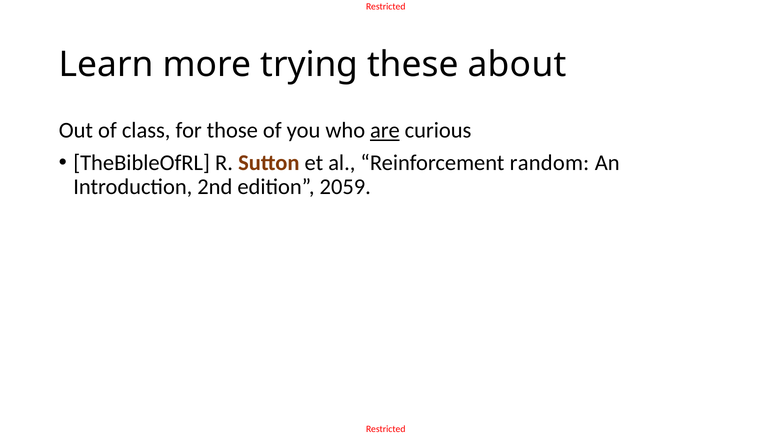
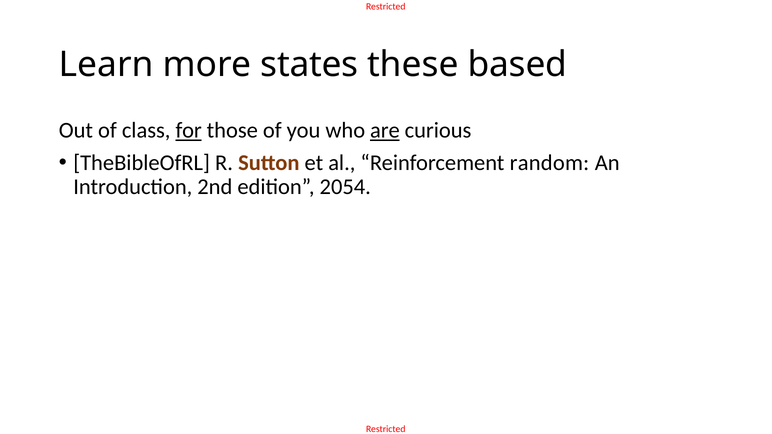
trying: trying -> states
about: about -> based
for underline: none -> present
2059: 2059 -> 2054
